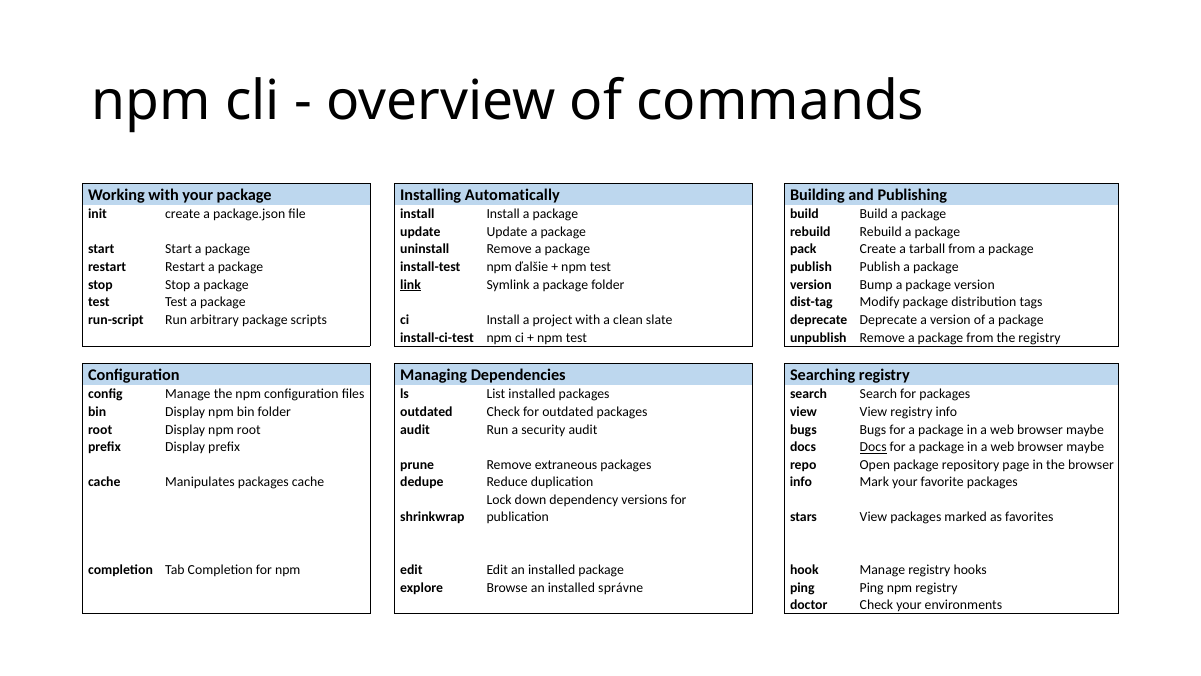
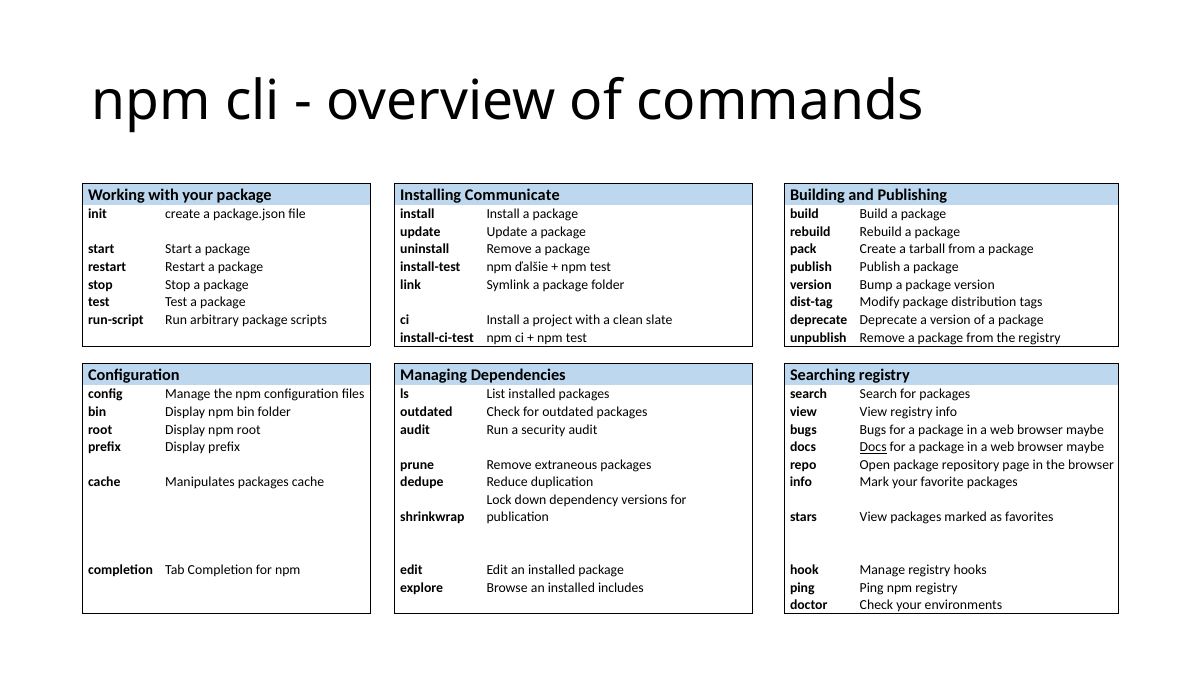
Automatically: Automatically -> Communicate
link underline: present -> none
správne: správne -> includes
